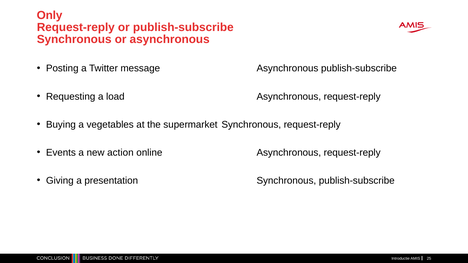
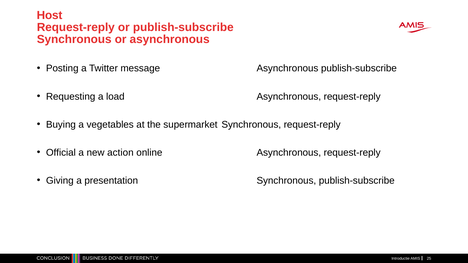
Only: Only -> Host
Events: Events -> Official
